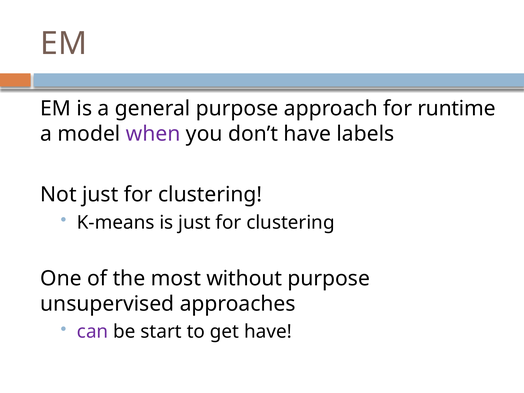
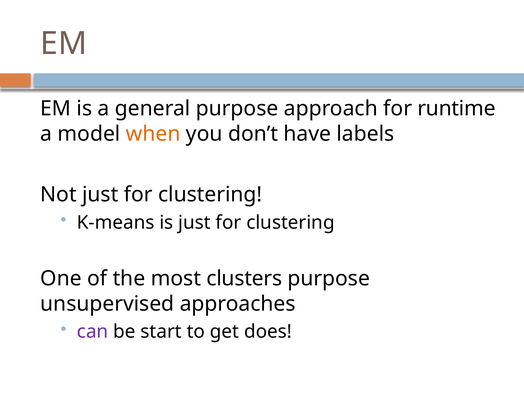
when colour: purple -> orange
without: without -> clusters
get have: have -> does
